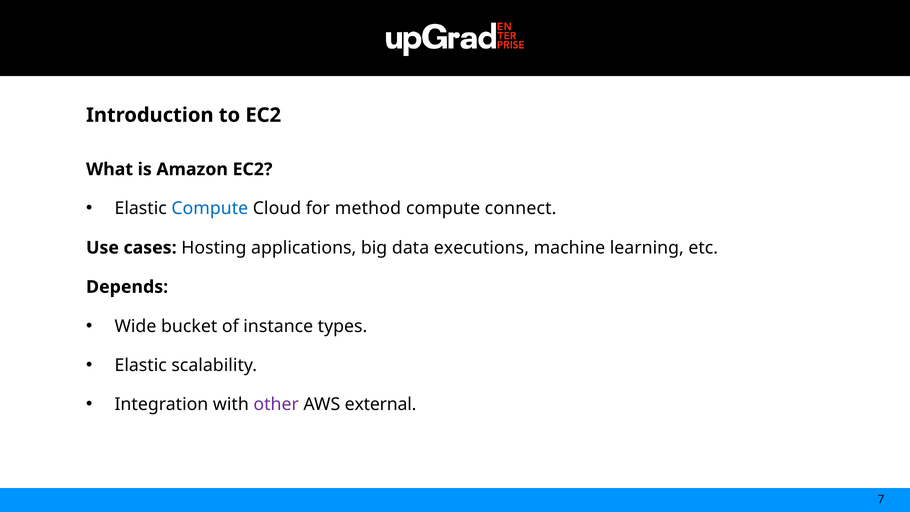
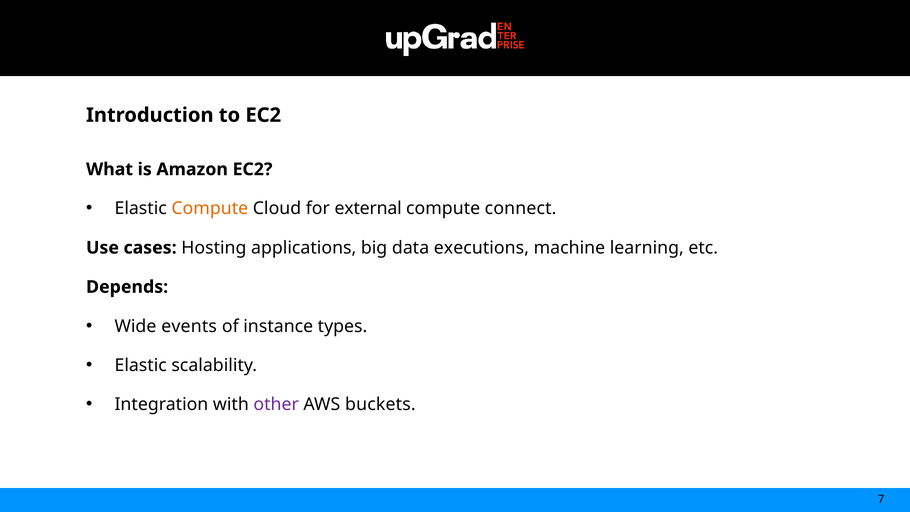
Compute at (210, 209) colour: blue -> orange
method: method -> external
bucket: bucket -> events
external: external -> buckets
